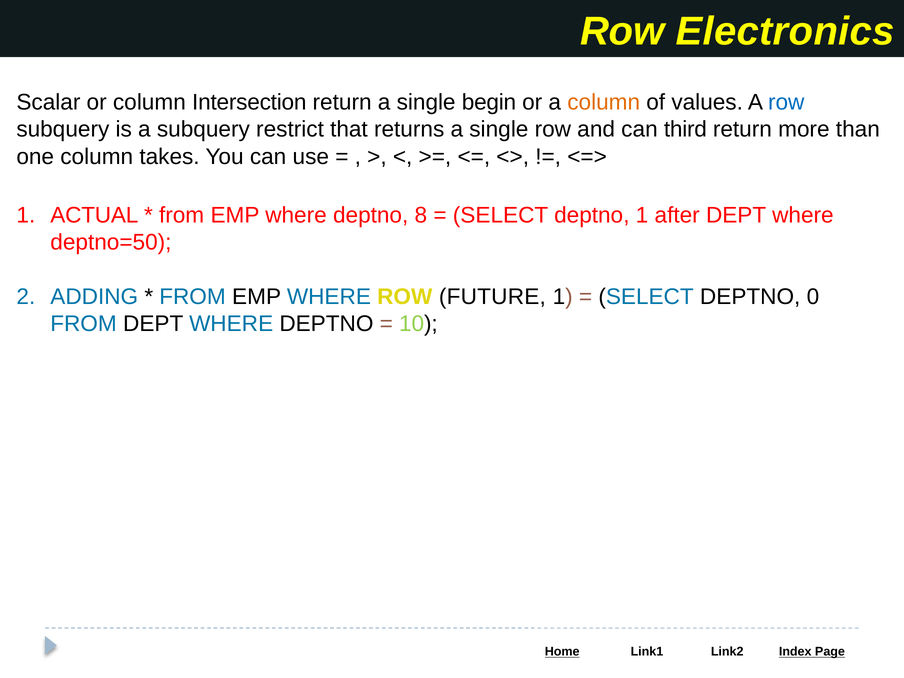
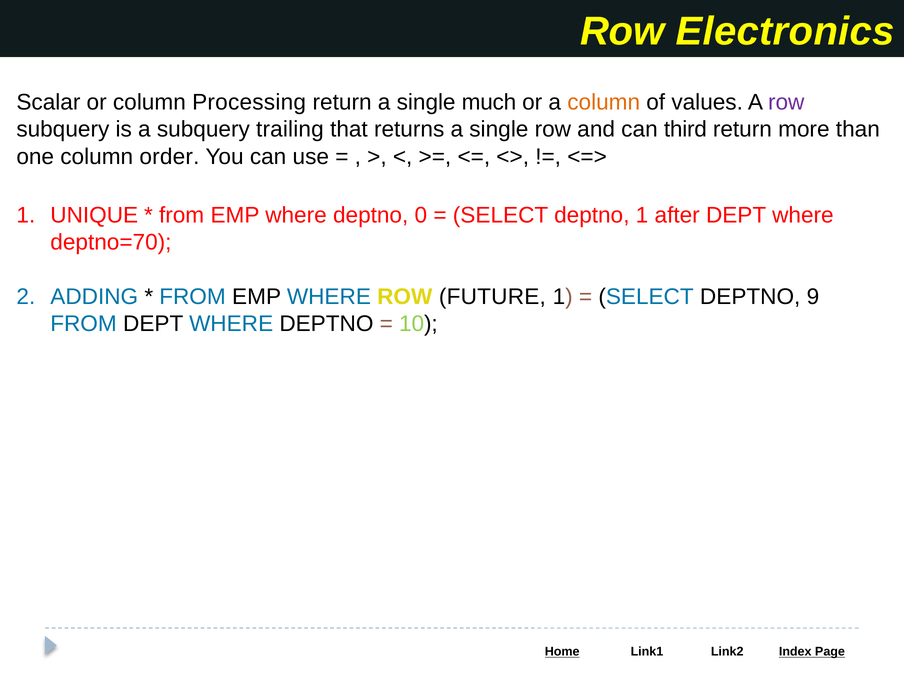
Intersection: Intersection -> Processing
begin: begin -> much
row at (786, 102) colour: blue -> purple
restrict: restrict -> trailing
takes: takes -> order
ACTUAL: ACTUAL -> UNIQUE
8: 8 -> 0
deptno=50: deptno=50 -> deptno=70
0: 0 -> 9
